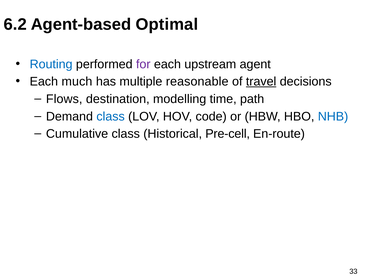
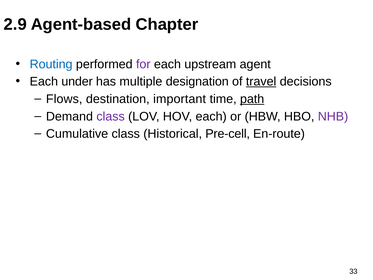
6.2: 6.2 -> 2.9
Optimal: Optimal -> Chapter
much: much -> under
reasonable: reasonable -> designation
modelling: modelling -> important
path underline: none -> present
class at (111, 116) colour: blue -> purple
HOV code: code -> each
NHB colour: blue -> purple
